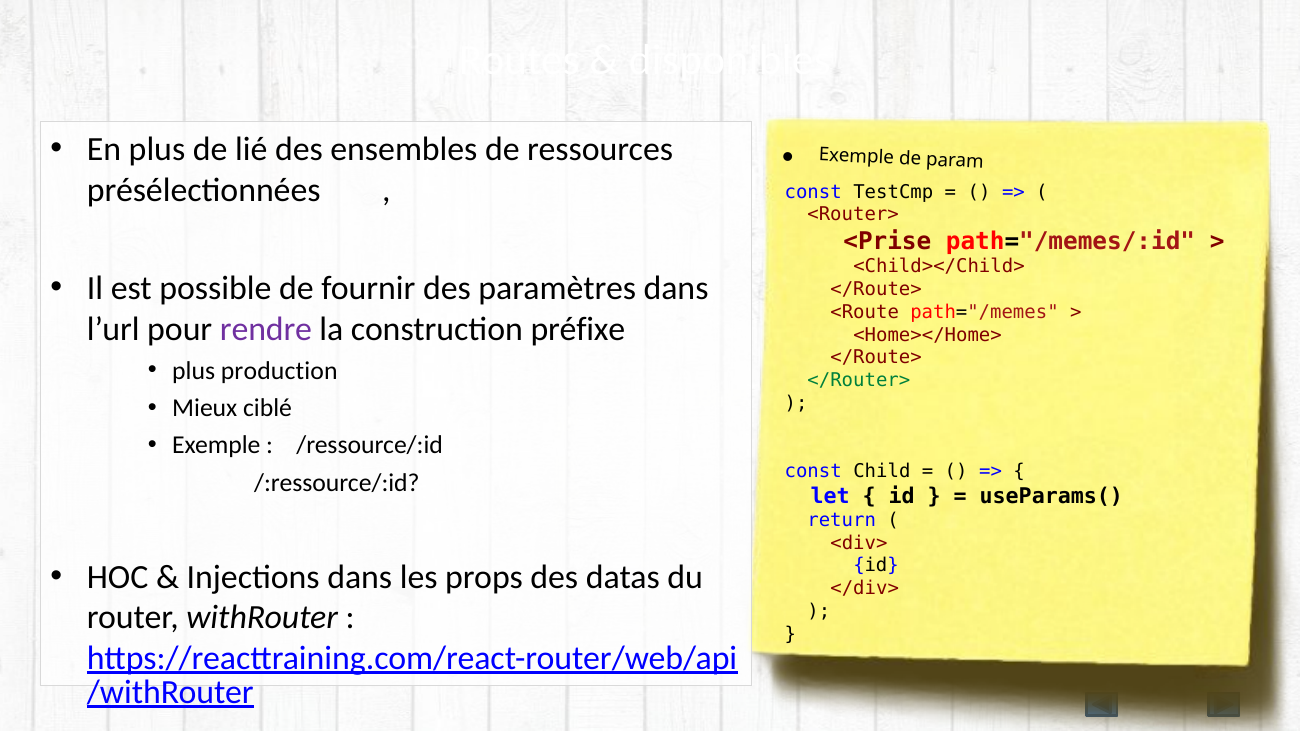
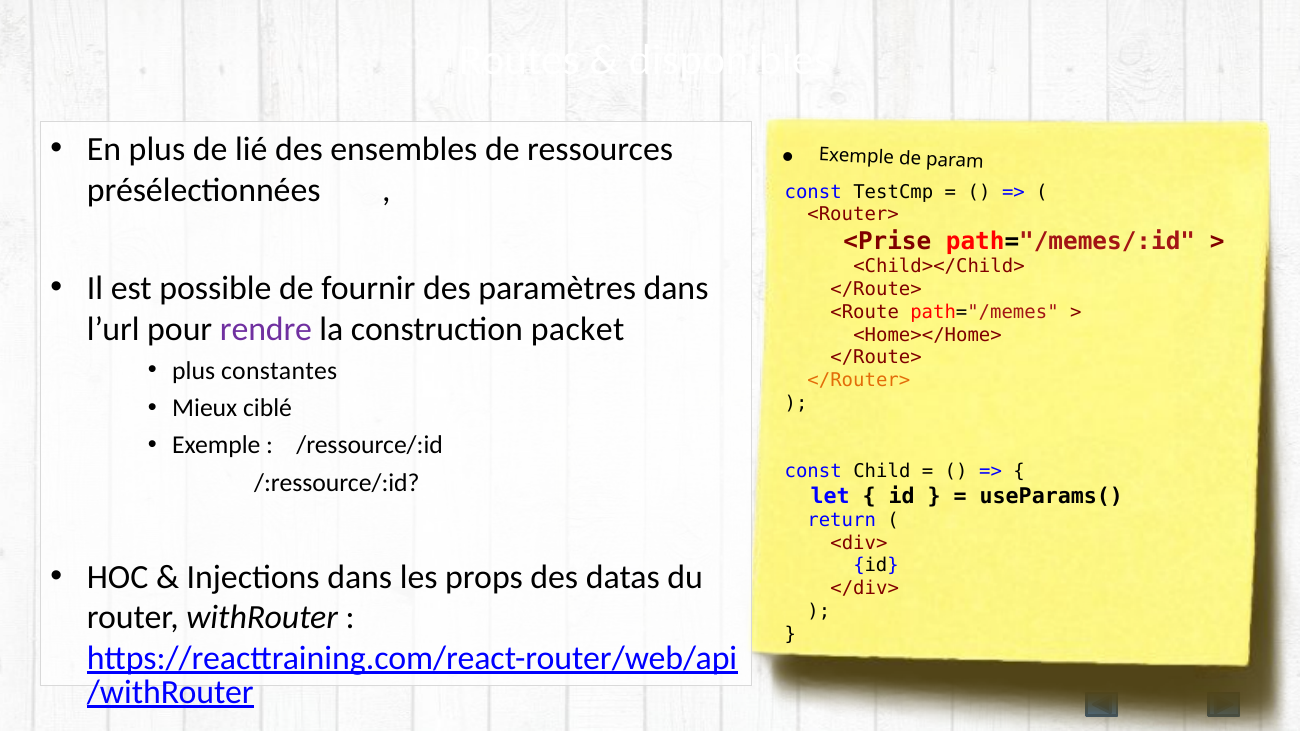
préfixe: préfixe -> packet
production: production -> constantes
</Router> colour: green -> orange
